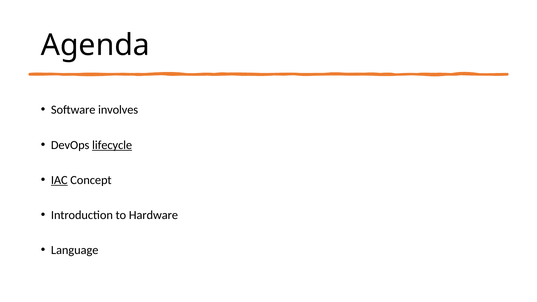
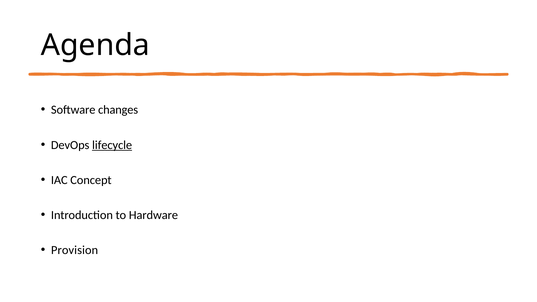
involves: involves -> changes
IAC underline: present -> none
Language: Language -> Provision
